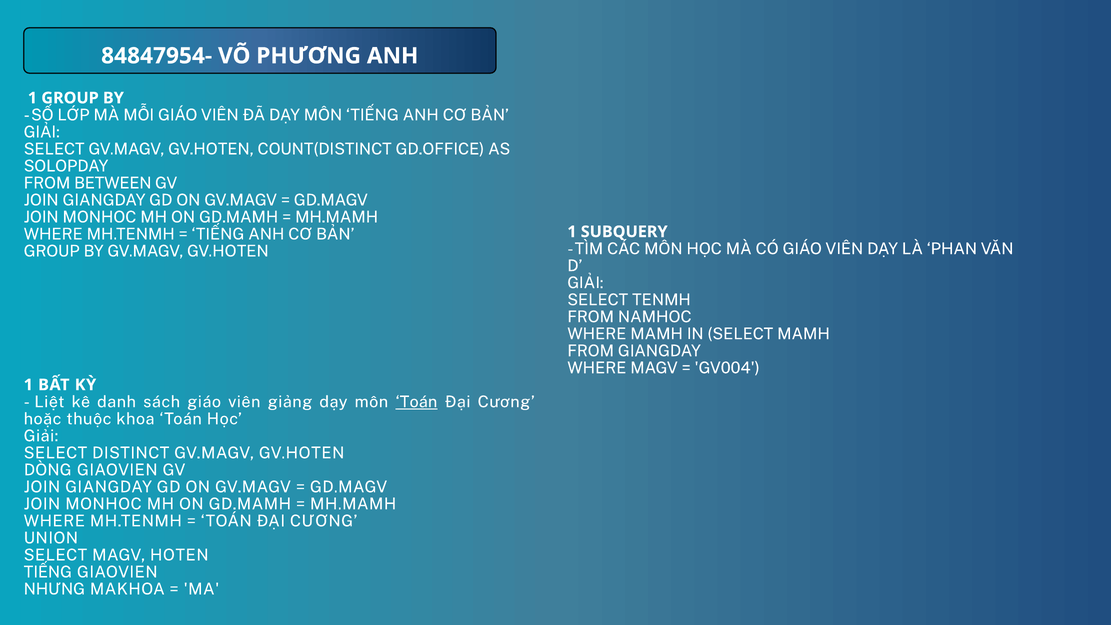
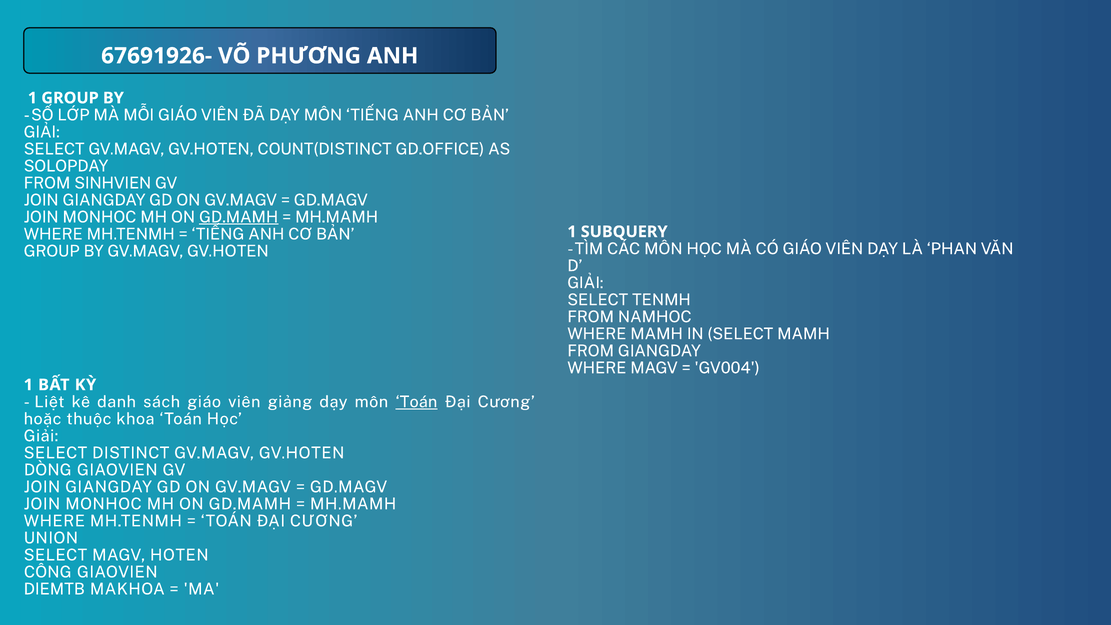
84847954-: 84847954- -> 67691926-
BETWEEN: BETWEEN -> SINHVIEN
GD.MAMH at (239, 217) underline: none -> present
TIẾNG at (48, 572): TIẾNG -> CÔNG
NHƯNG: NHƯNG -> DIEMTB
